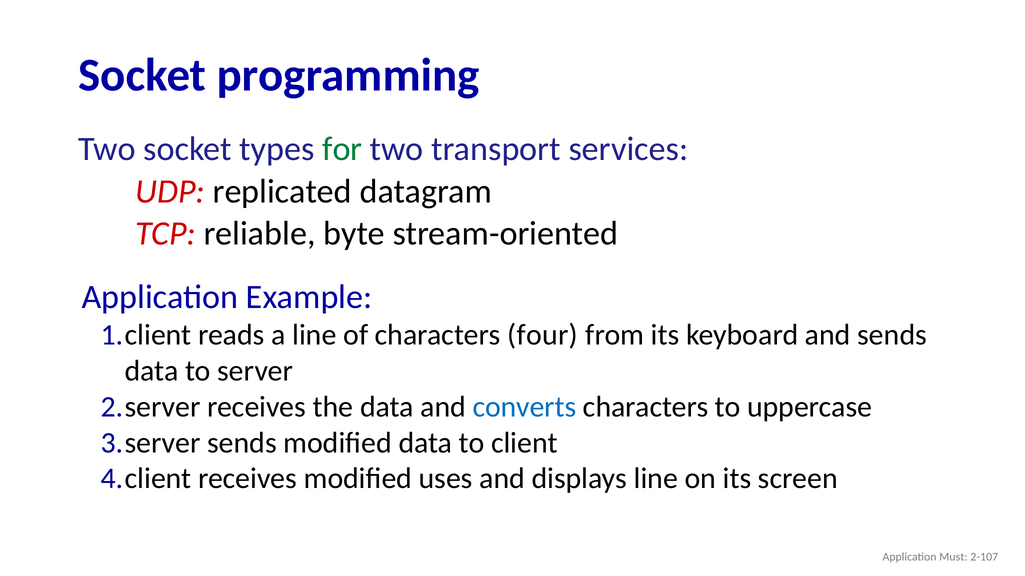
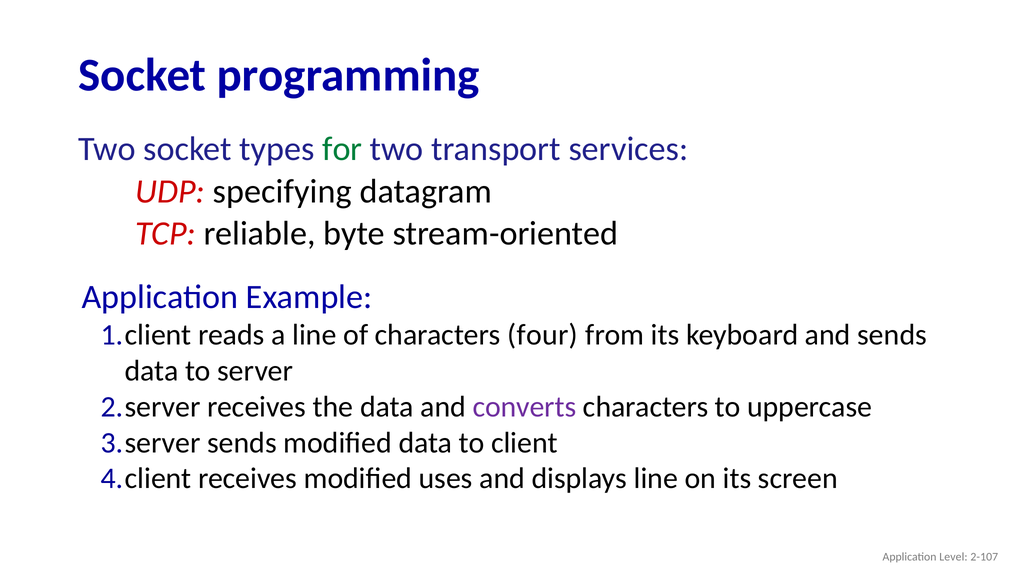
replicated: replicated -> specifying
converts colour: blue -> purple
Must: Must -> Level
